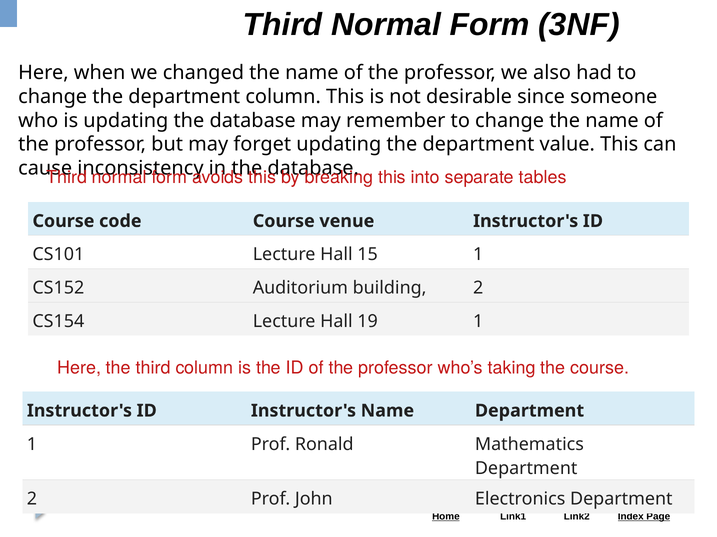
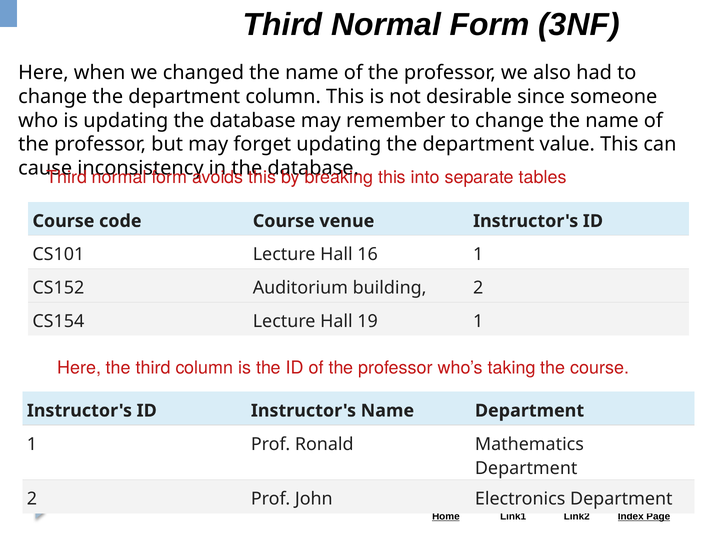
15: 15 -> 16
